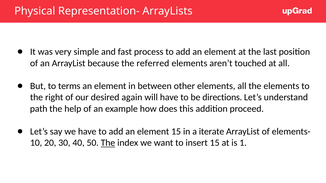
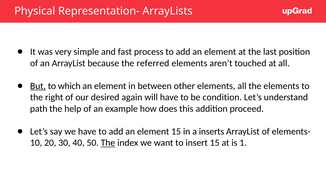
But underline: none -> present
terms: terms -> which
directions: directions -> condition
iterate: iterate -> inserts
